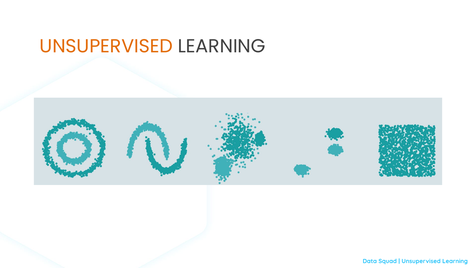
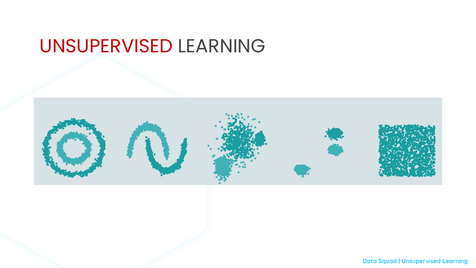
UNSUPERVISED at (106, 46) colour: orange -> red
